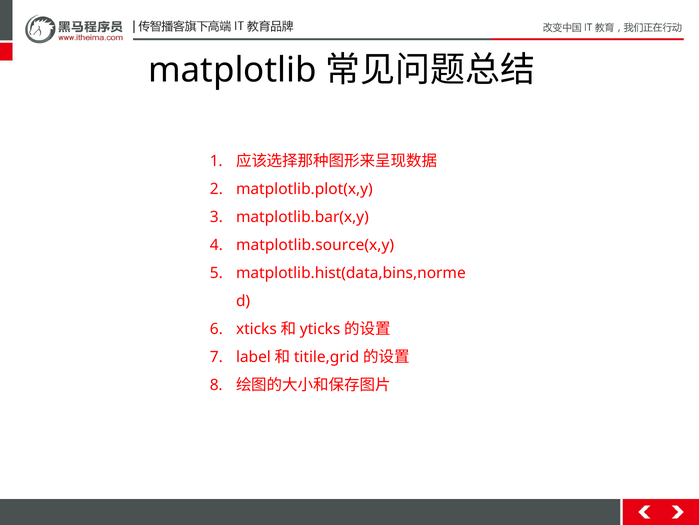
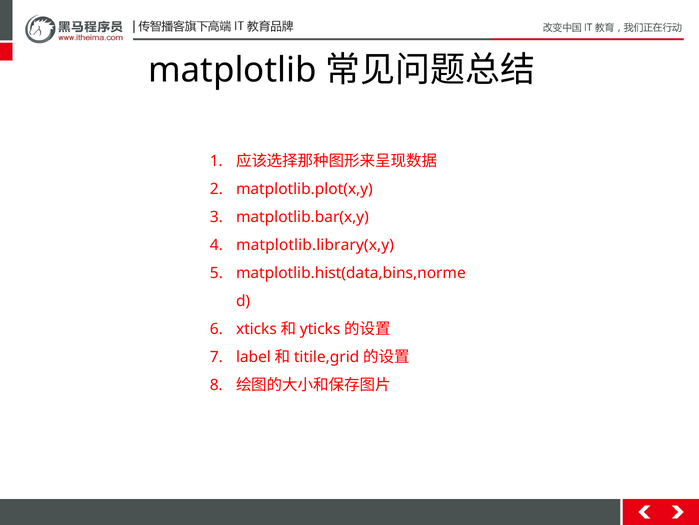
matplotlib.source(x,y: matplotlib.source(x,y -> matplotlib.library(x,y
